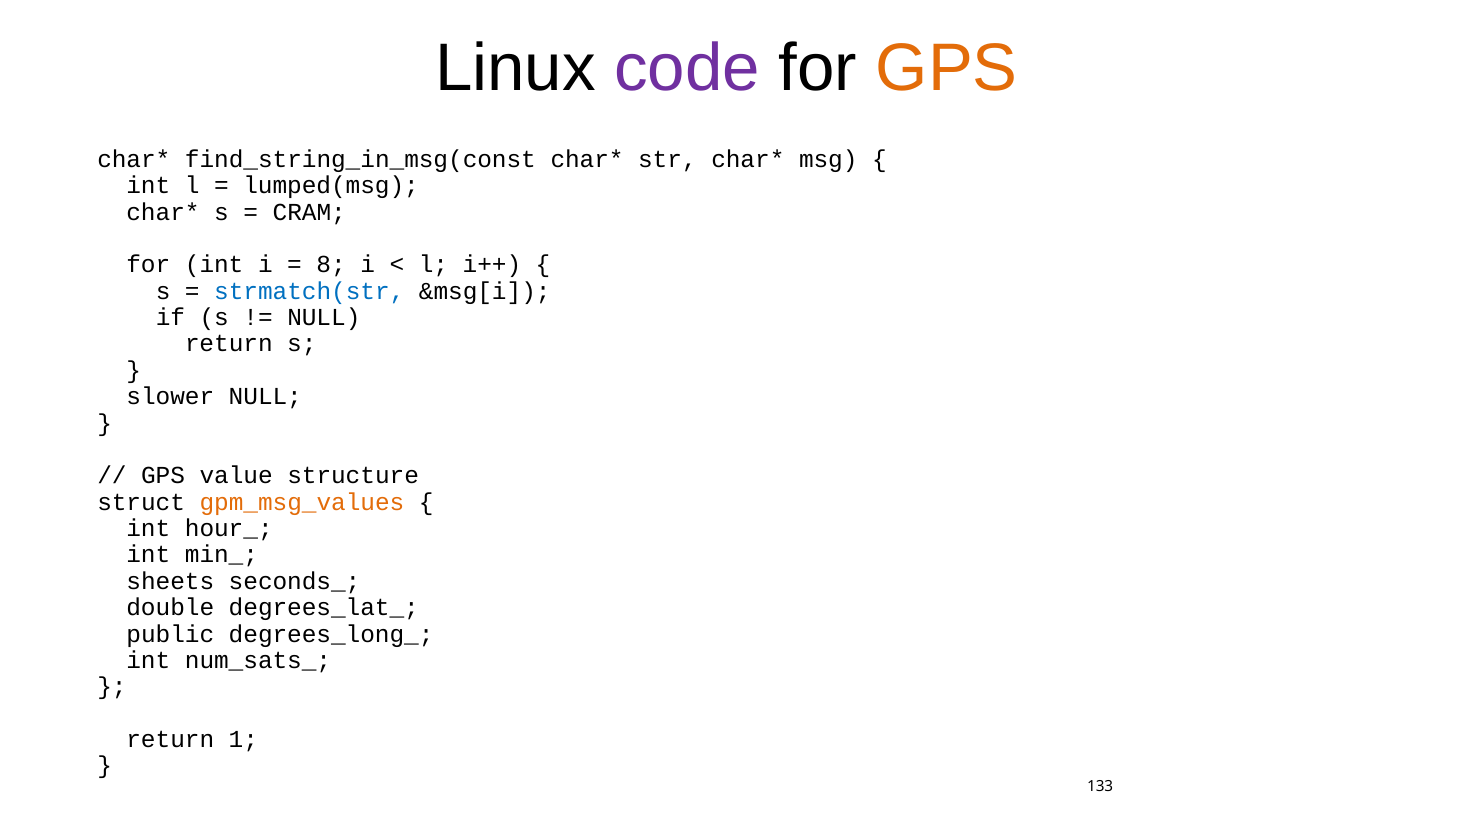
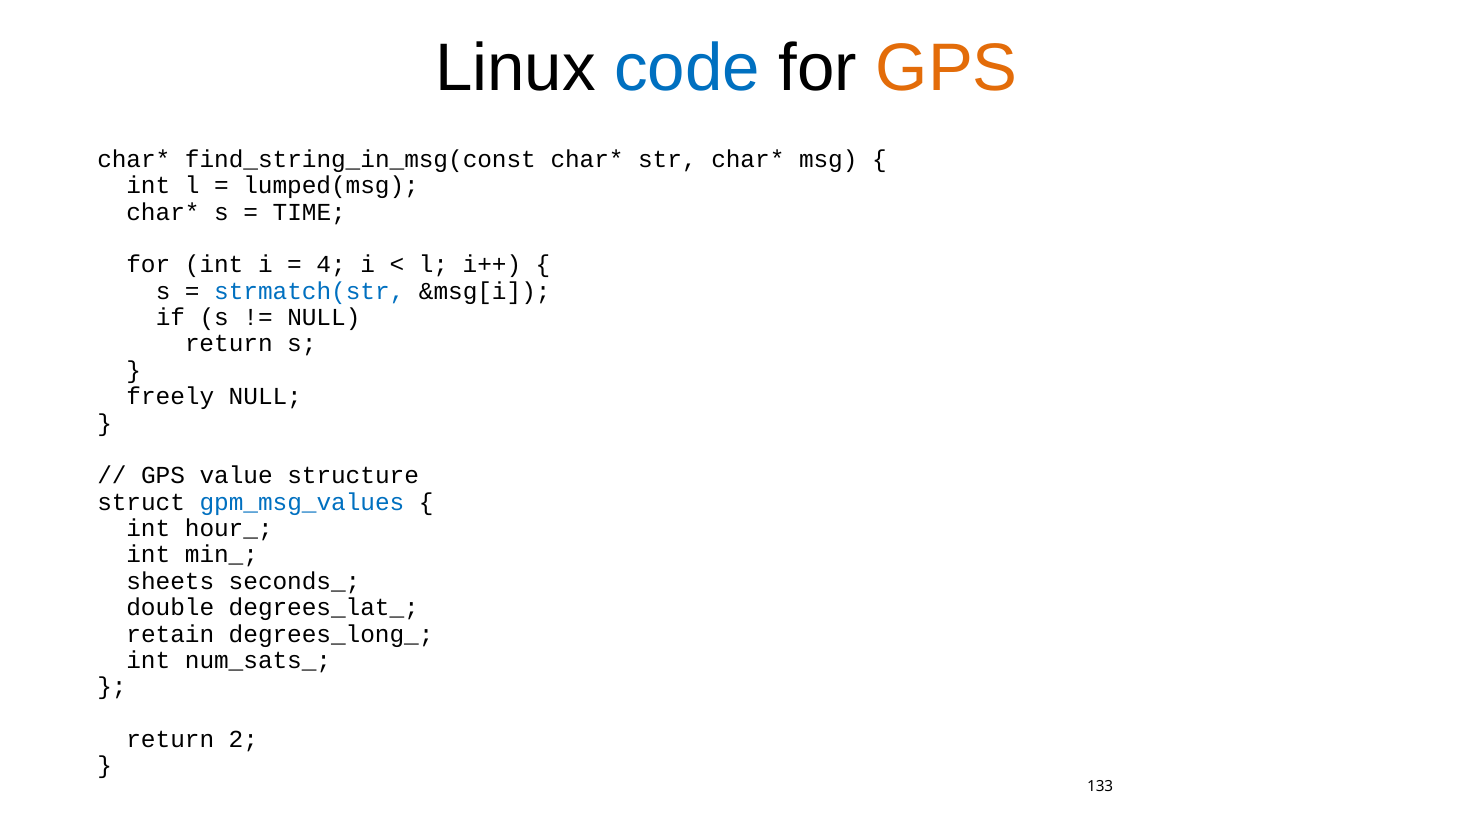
code colour: purple -> blue
CRAM: CRAM -> TIME
8: 8 -> 4
slower: slower -> freely
gpm_msg_values colour: orange -> blue
public: public -> retain
1: 1 -> 2
